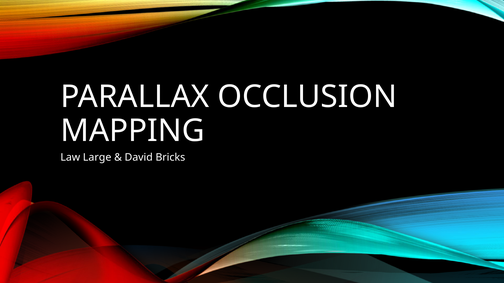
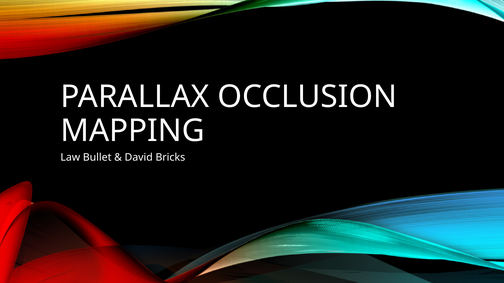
Large: Large -> Bullet
